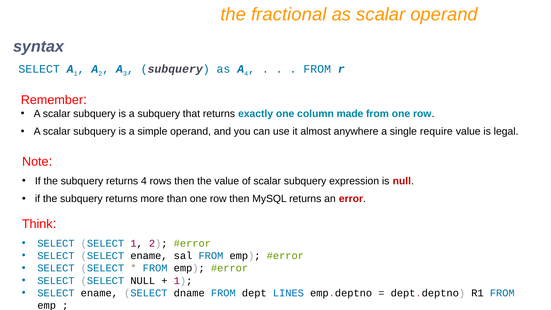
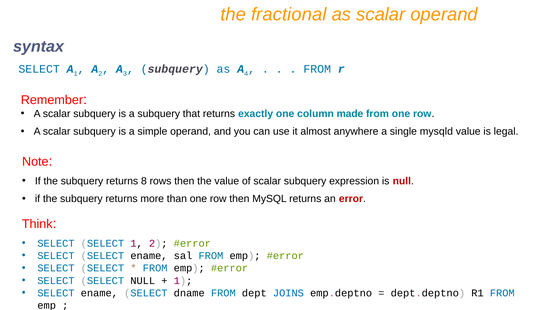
require: require -> mysqld
returns 4: 4 -> 8
LINES: LINES -> JOINS
